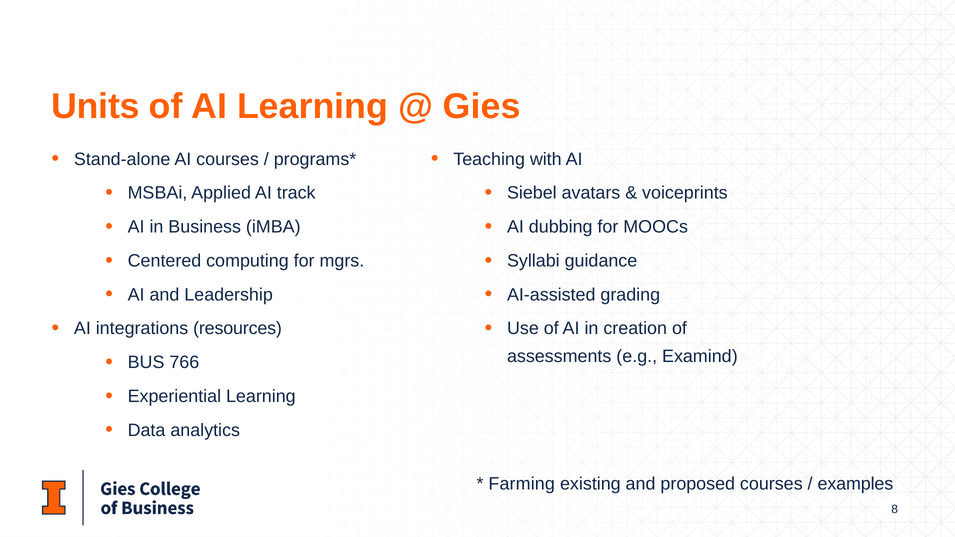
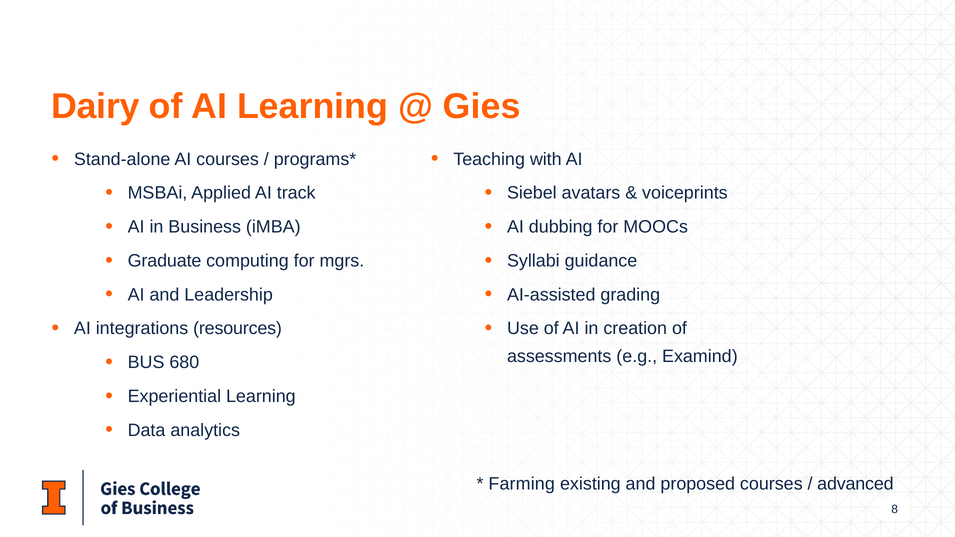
Units: Units -> Dairy
Centered: Centered -> Graduate
766: 766 -> 680
examples: examples -> advanced
